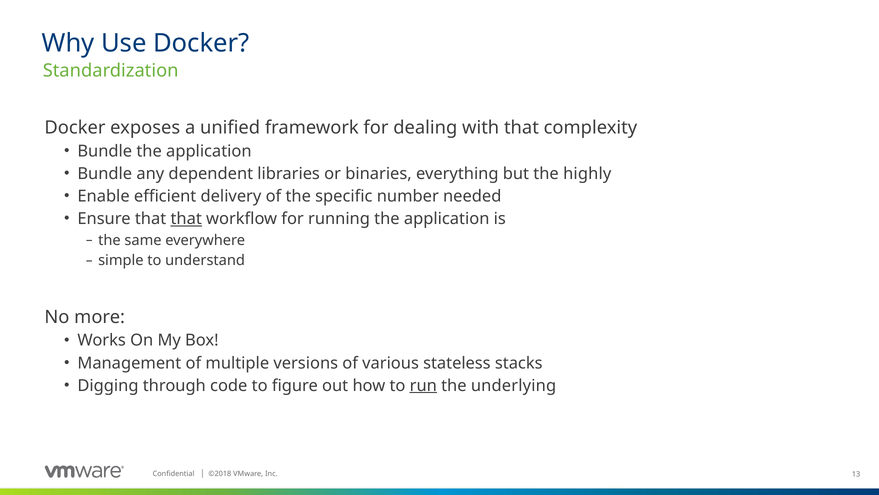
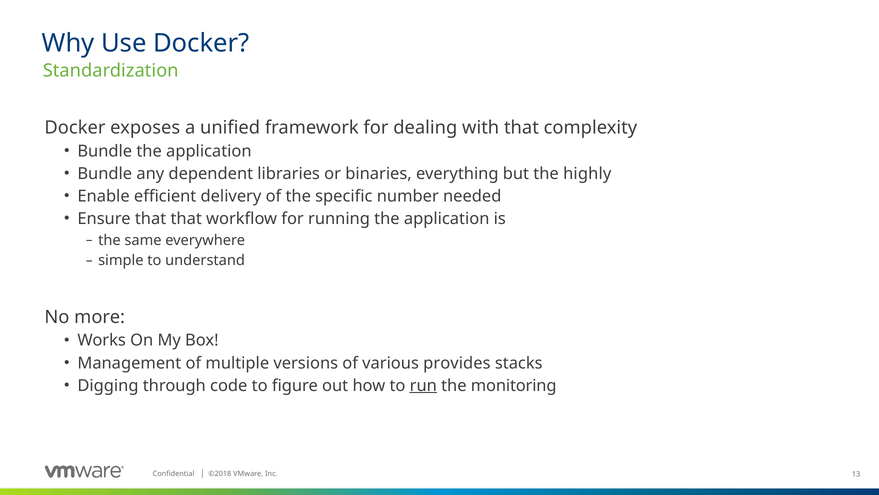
that at (186, 219) underline: present -> none
stateless: stateless -> provides
underlying: underlying -> monitoring
